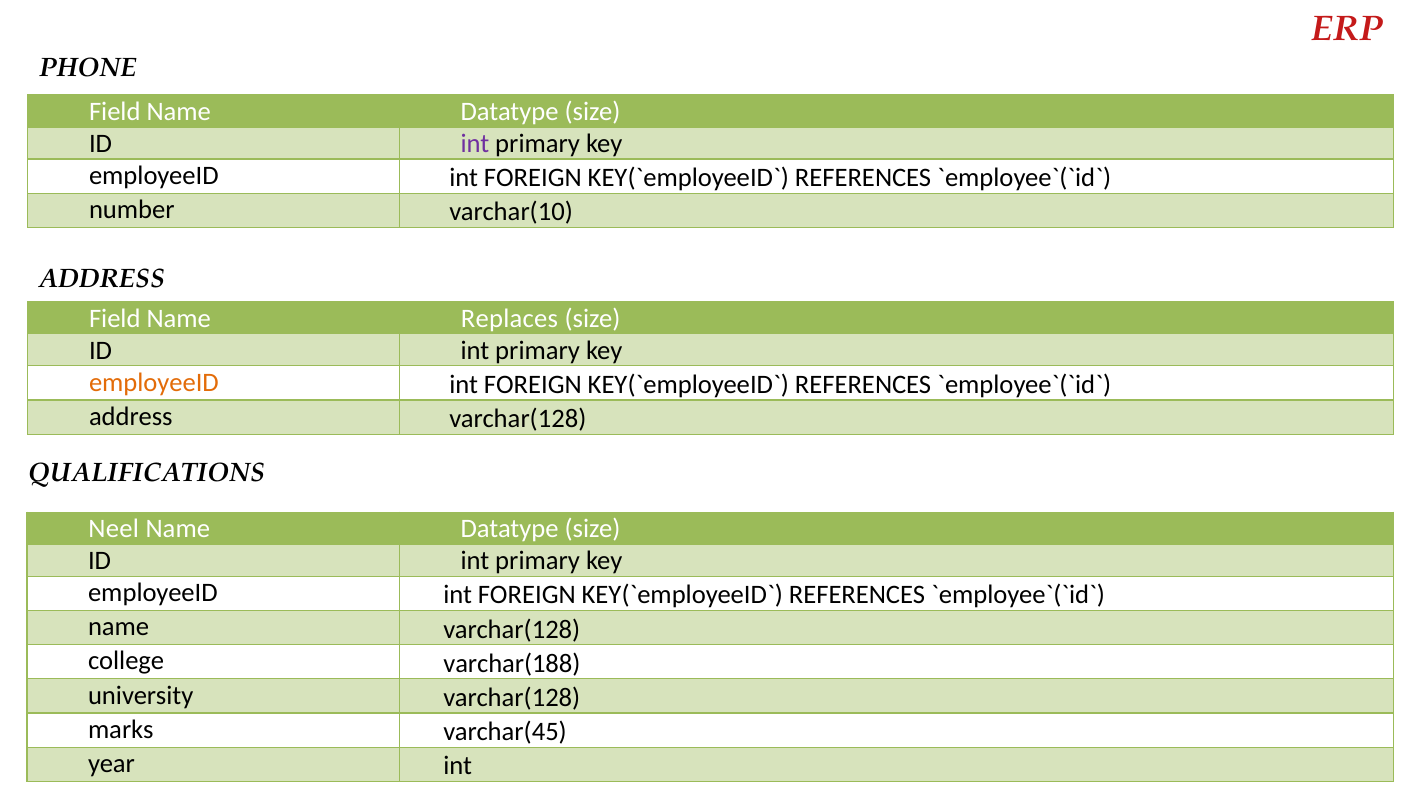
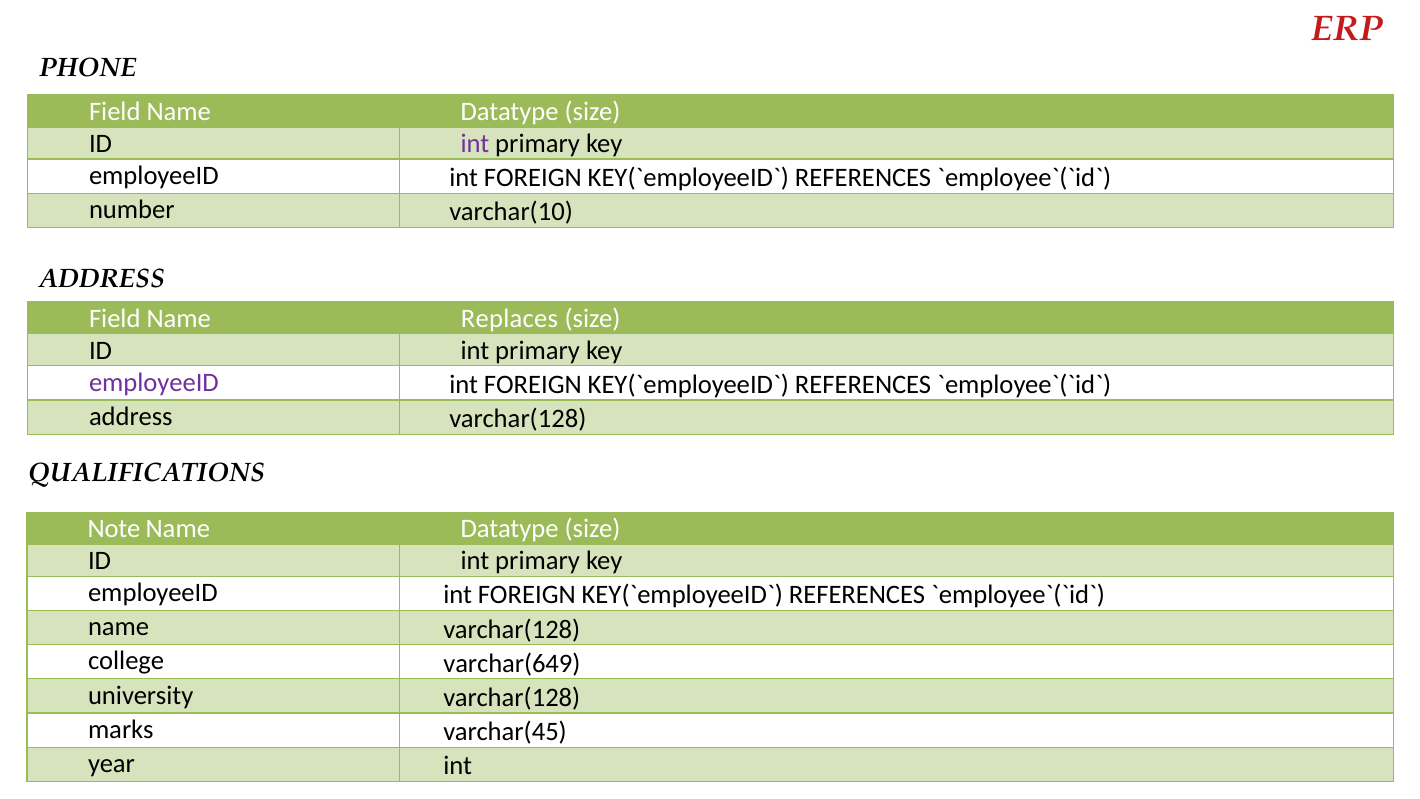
employeeID at (154, 382) colour: orange -> purple
Neel: Neel -> Note
varchar(188: varchar(188 -> varchar(649
